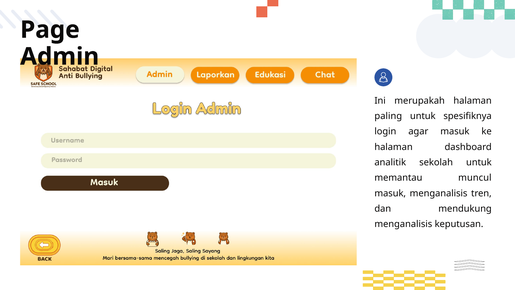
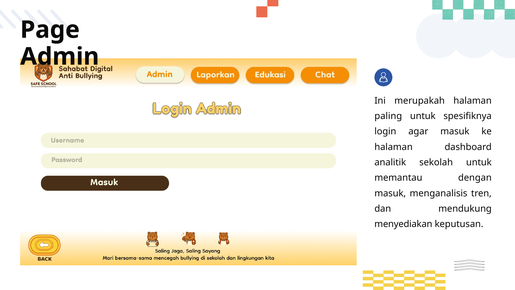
muncul: muncul -> dengan
menganalisis at (403, 224): menganalisis -> menyediakan
